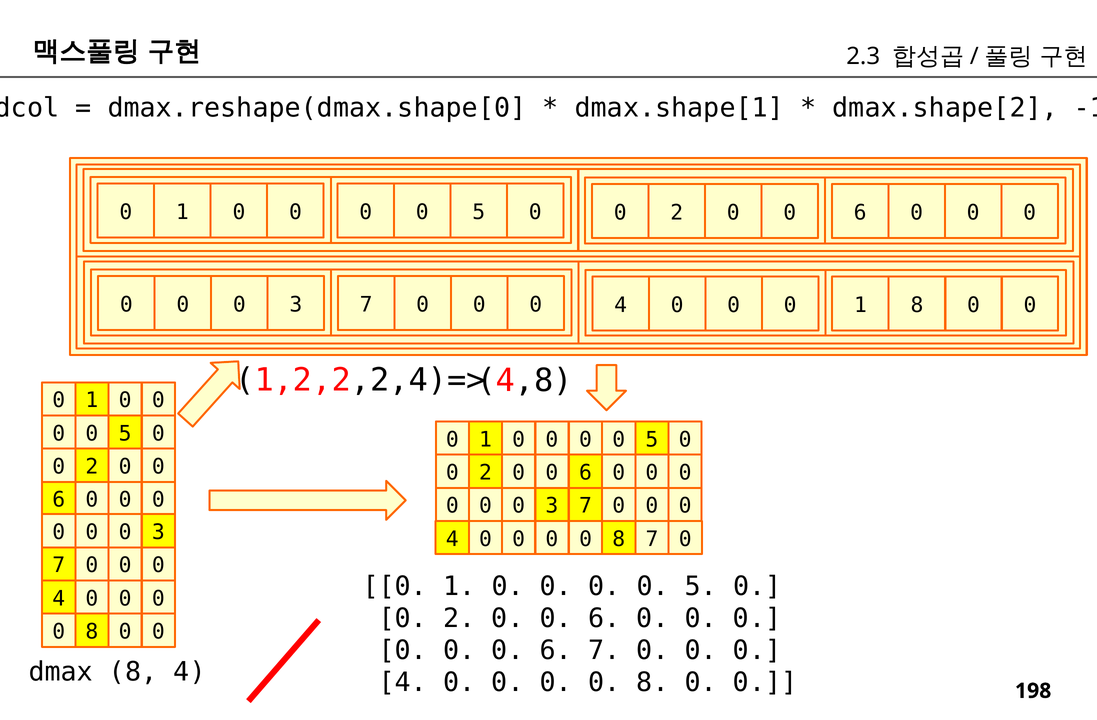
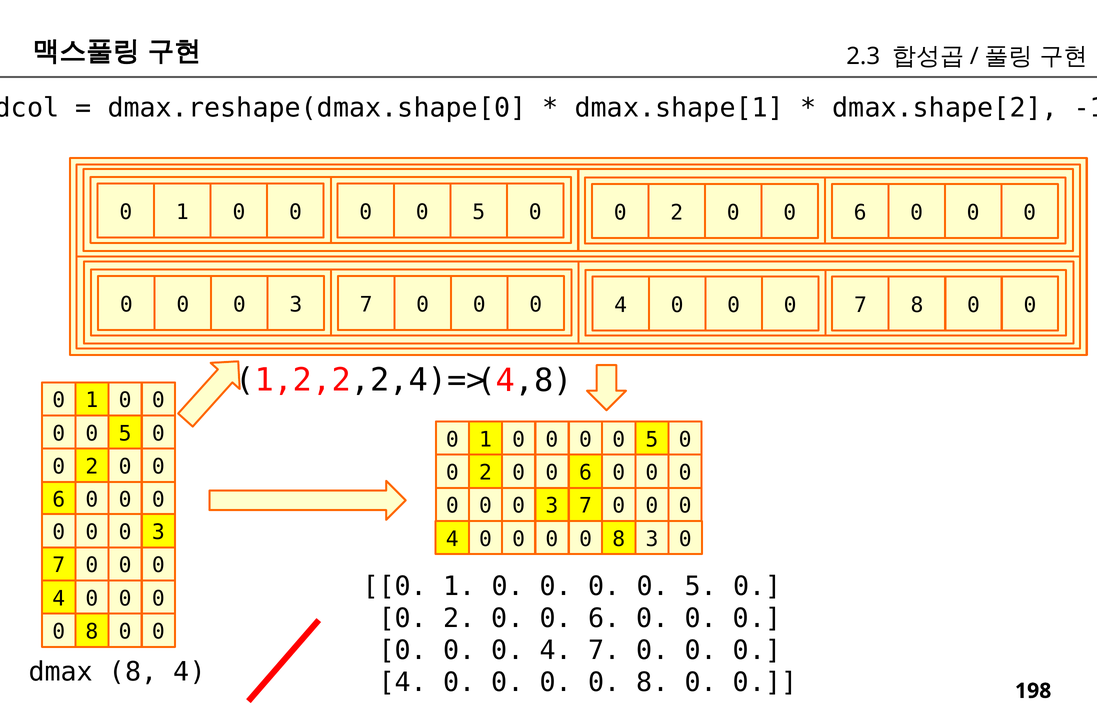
1 at (860, 305): 1 -> 7
8 7: 7 -> 3
6 at (556, 651): 6 -> 4
